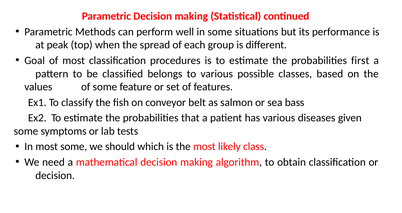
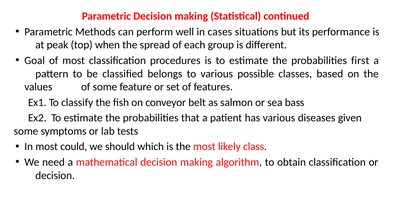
in some: some -> cases
most some: some -> could
